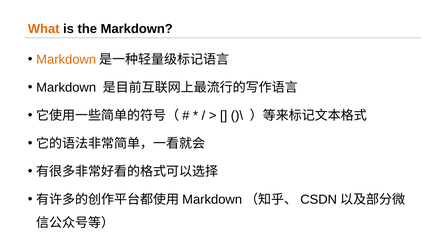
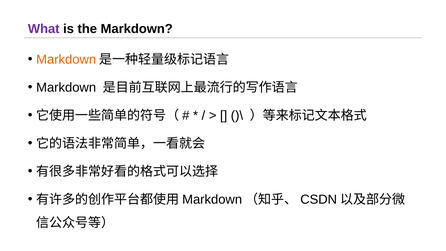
What colour: orange -> purple
